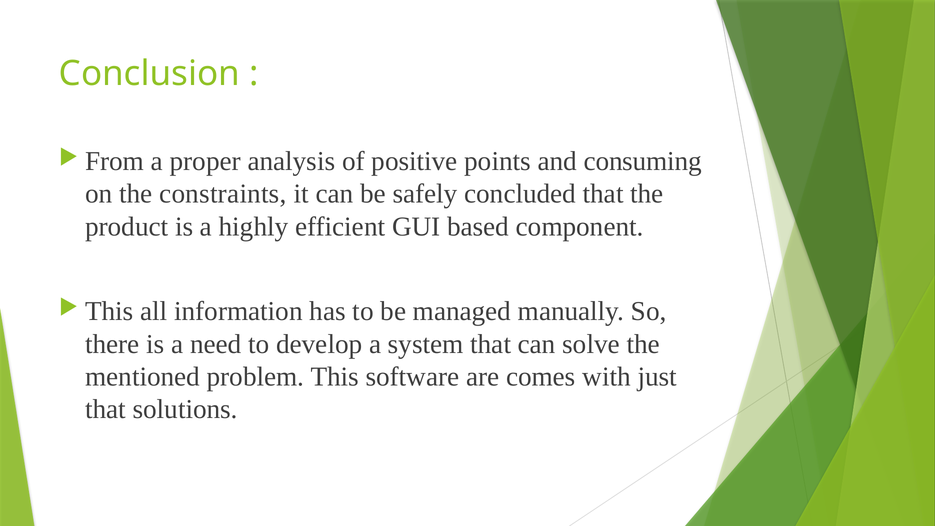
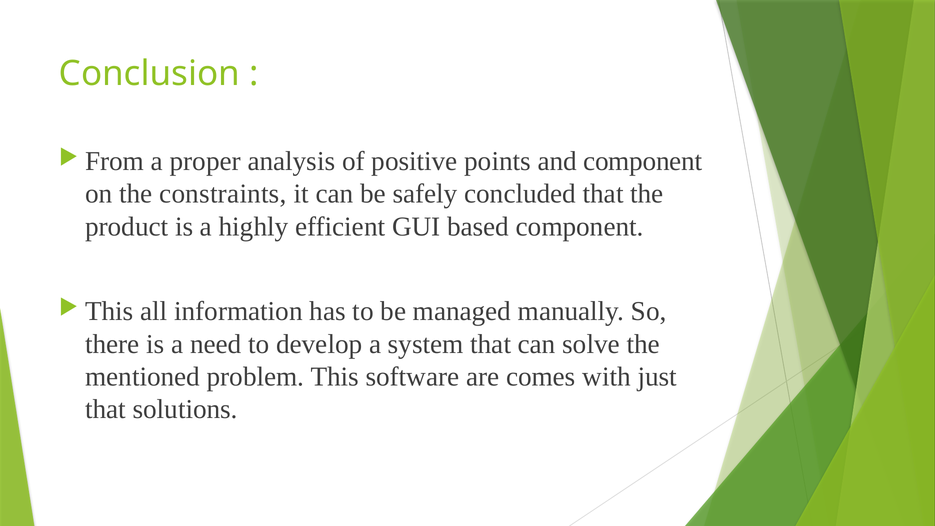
and consuming: consuming -> component
